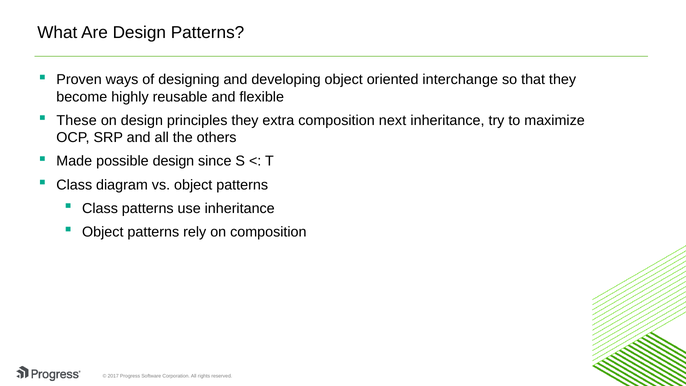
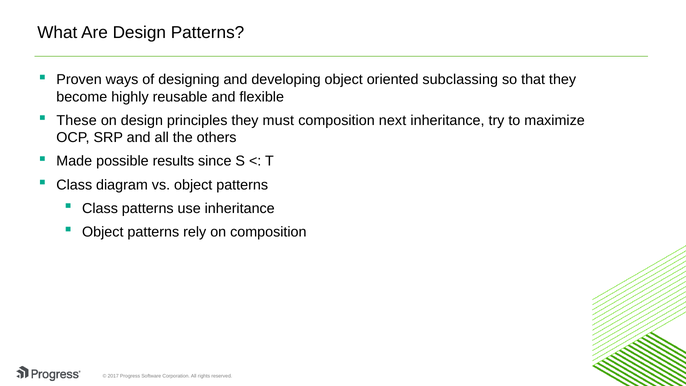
interchange: interchange -> subclassing
extra: extra -> must
possible design: design -> results
